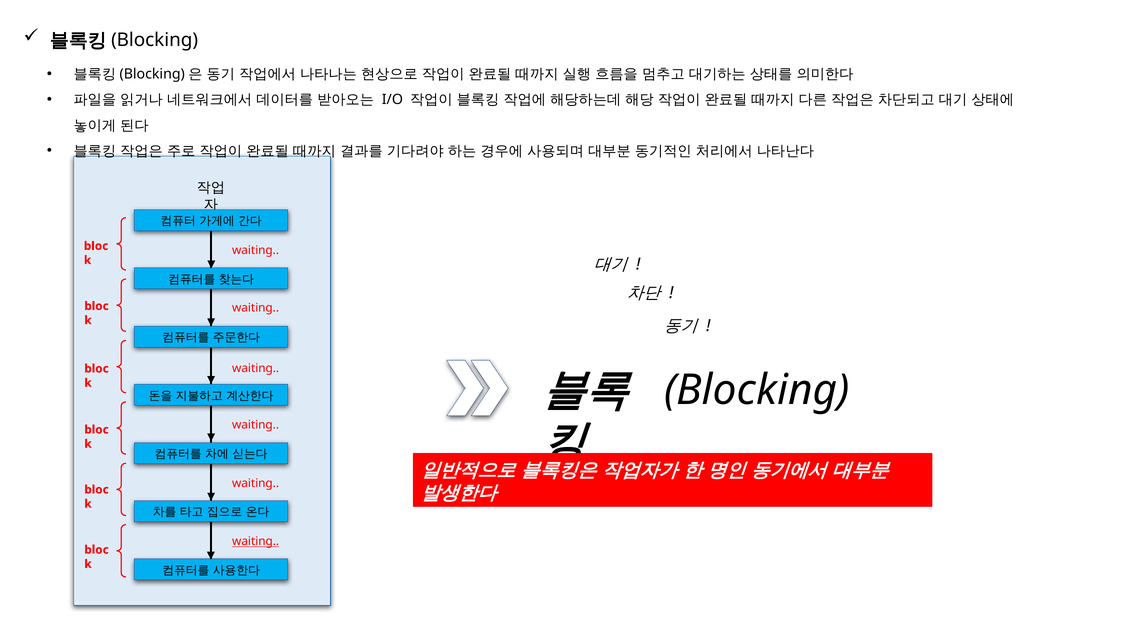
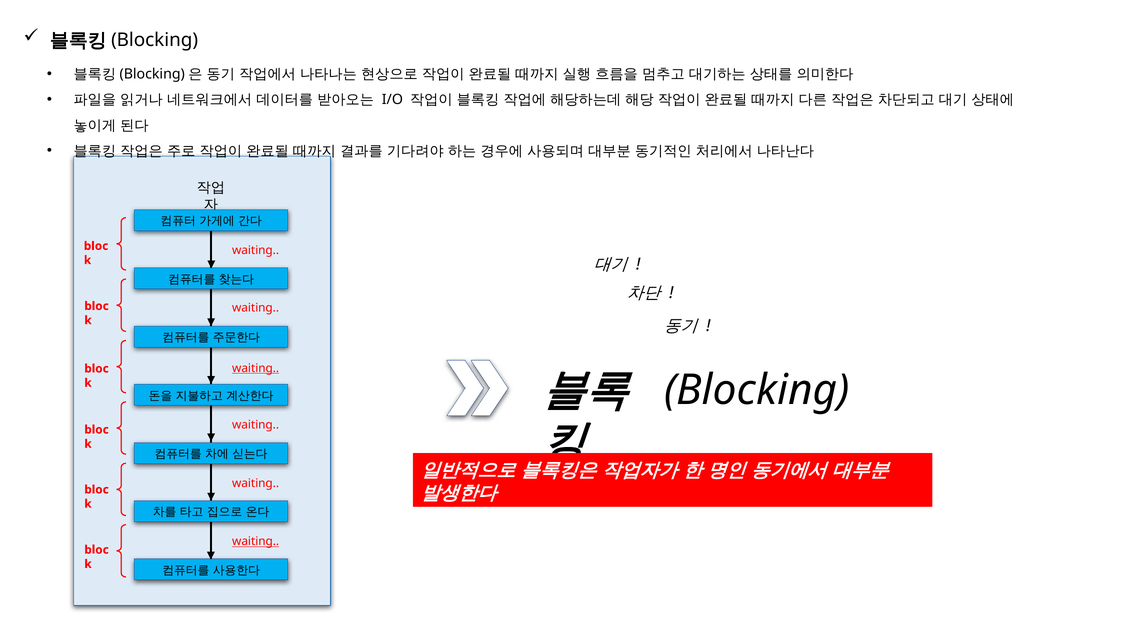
waiting at (256, 368) underline: none -> present
